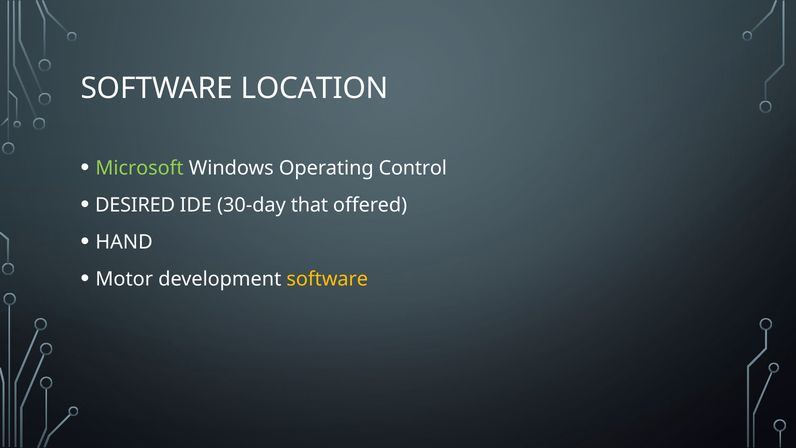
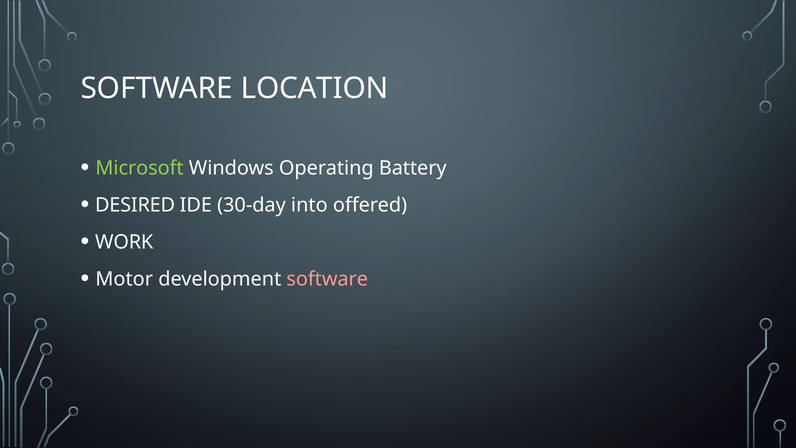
Control: Control -> Battery
that: that -> into
HAND: HAND -> WORK
software at (327, 279) colour: yellow -> pink
